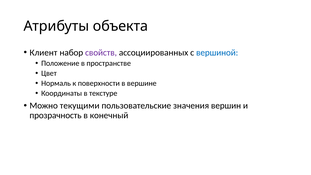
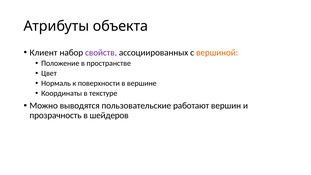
вершиной colour: blue -> orange
текущими: текущими -> выводятся
значения: значения -> работают
конечный: конечный -> шейдеров
